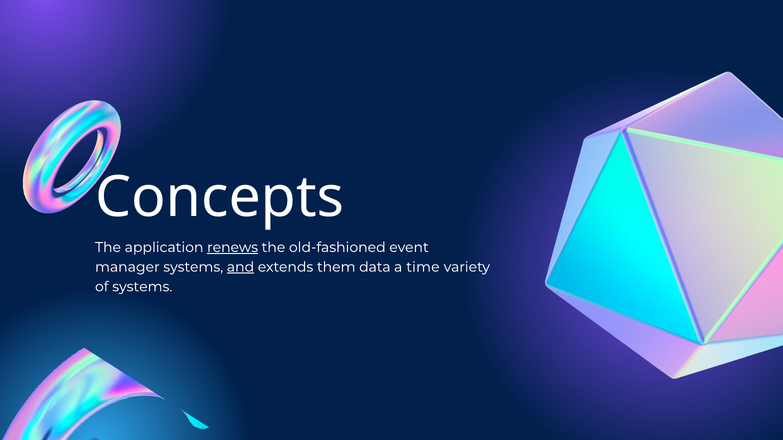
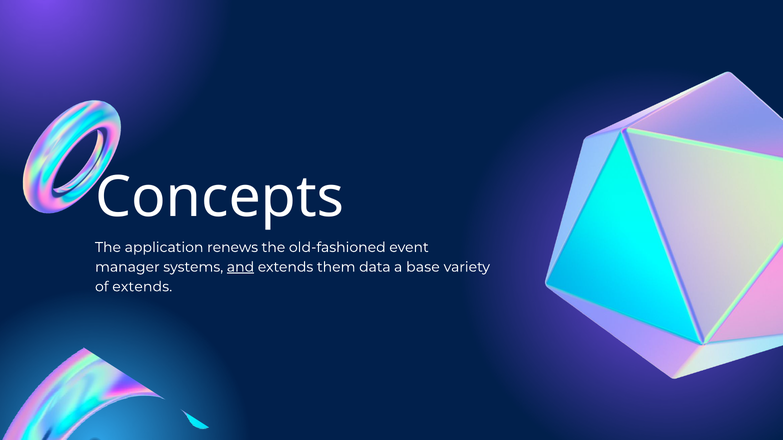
renews underline: present -> none
time: time -> base
of systems: systems -> extends
